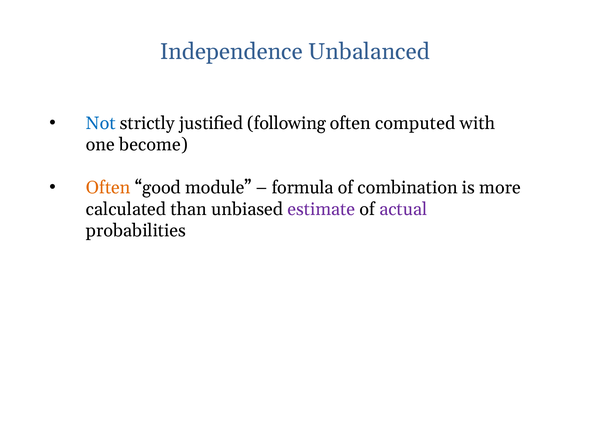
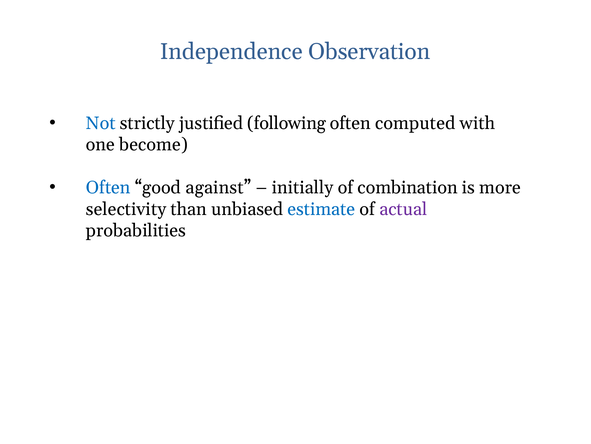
Unbalanced: Unbalanced -> Observation
Often at (108, 188) colour: orange -> blue
module: module -> against
formula: formula -> initially
calculated: calculated -> selectivity
estimate colour: purple -> blue
